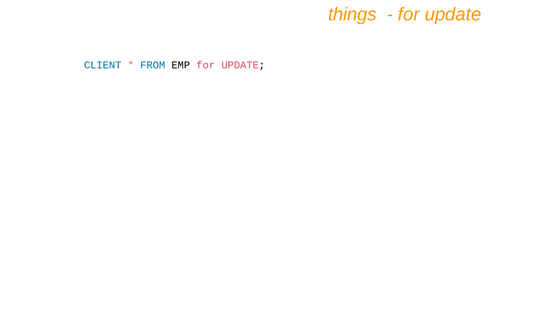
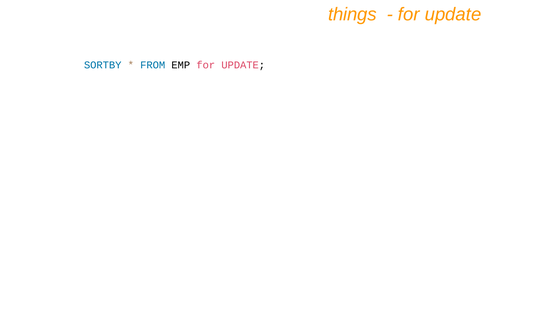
CLIENT: CLIENT -> SORTBY
